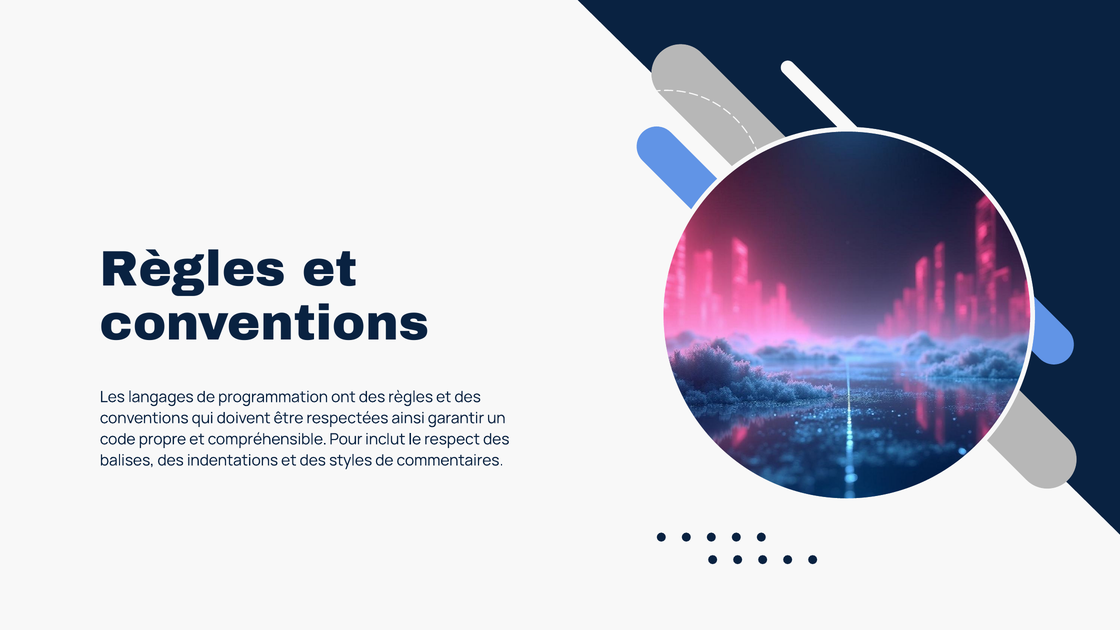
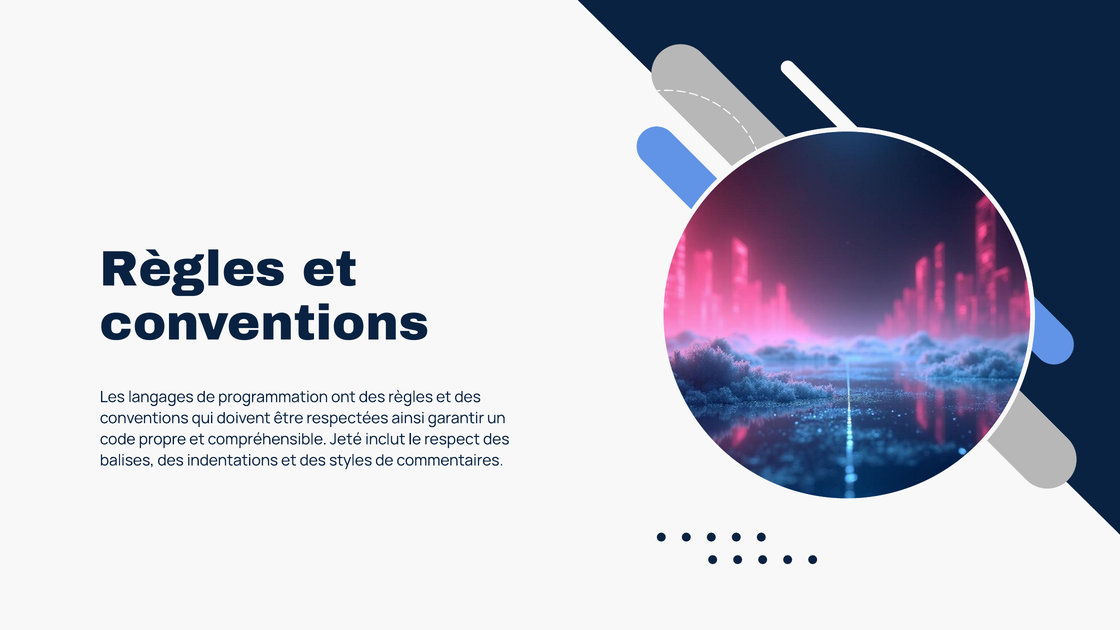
Pour: Pour -> Jeté
